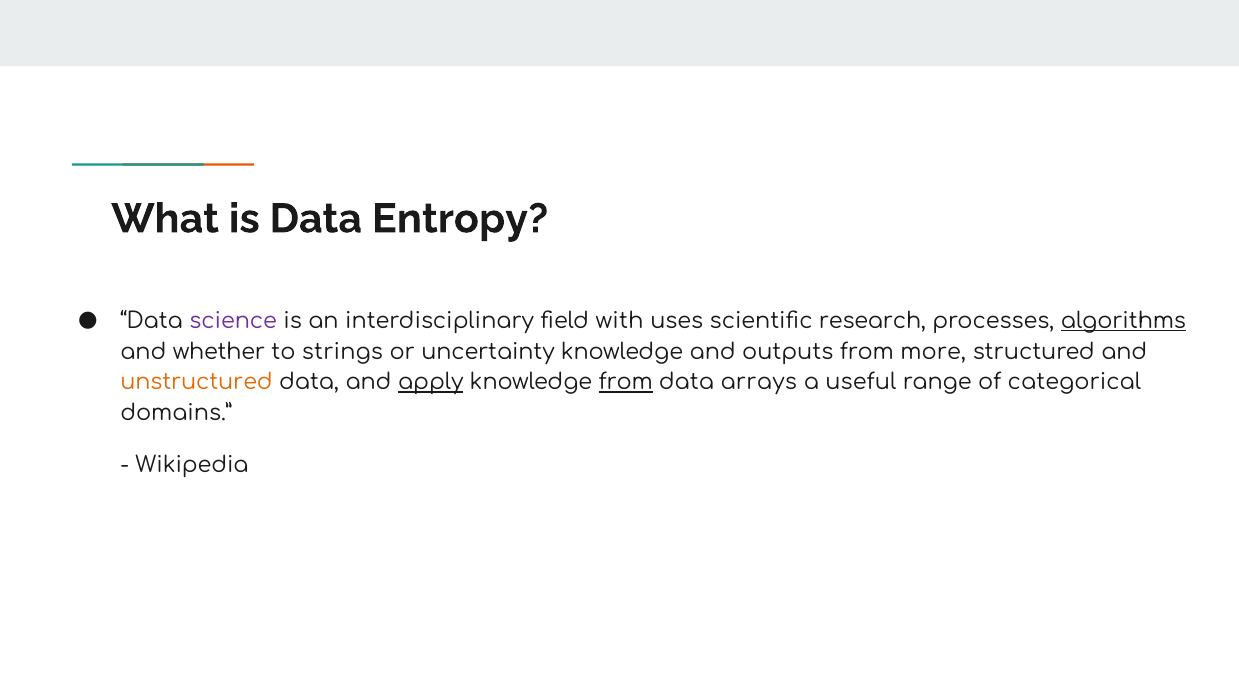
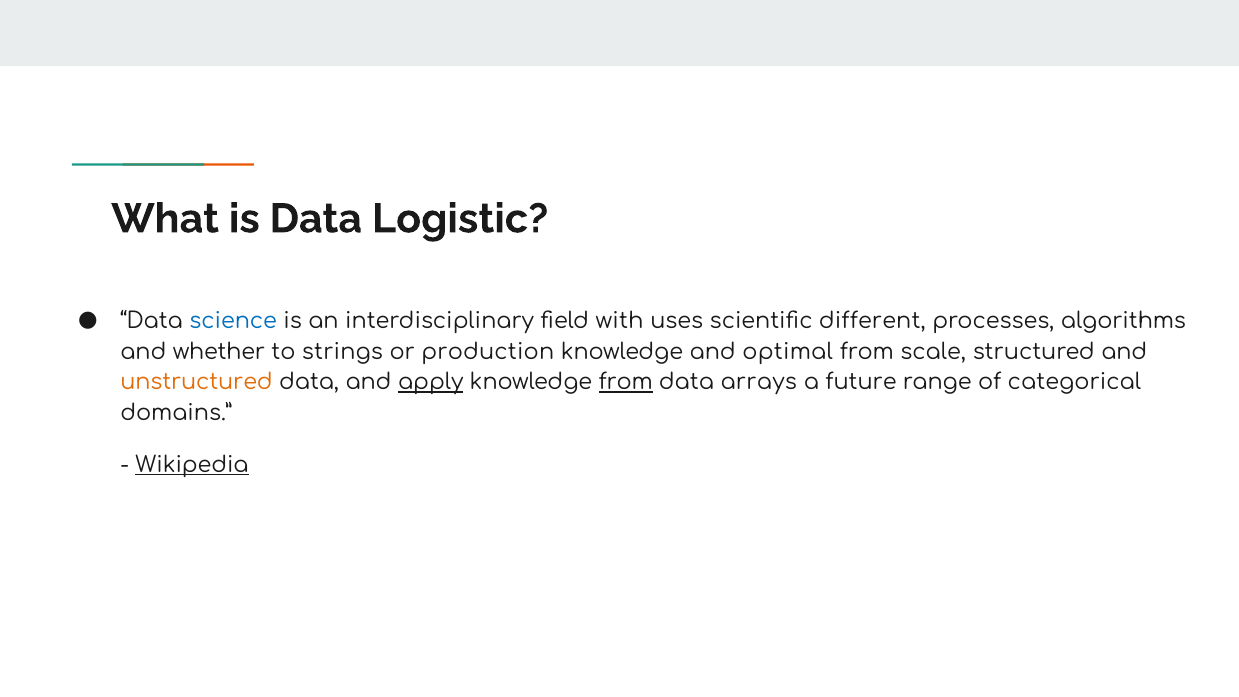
Entropy: Entropy -> Logistic
science colour: purple -> blue
research: research -> different
algorithms underline: present -> none
uncertainty: uncertainty -> production
outputs: outputs -> optimal
more: more -> scale
useful: useful -> future
Wikipedia underline: none -> present
